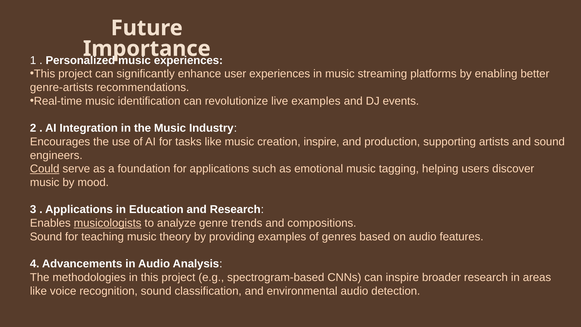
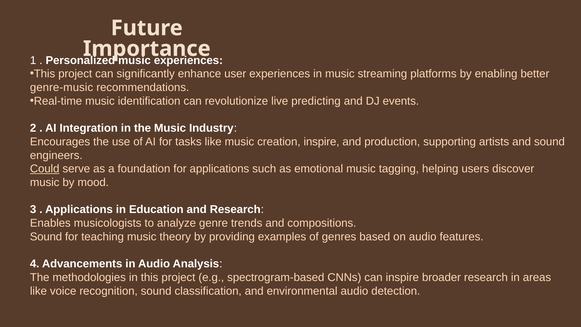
genre-artists: genre-artists -> genre-music
live examples: examples -> predicting
musicologists underline: present -> none
